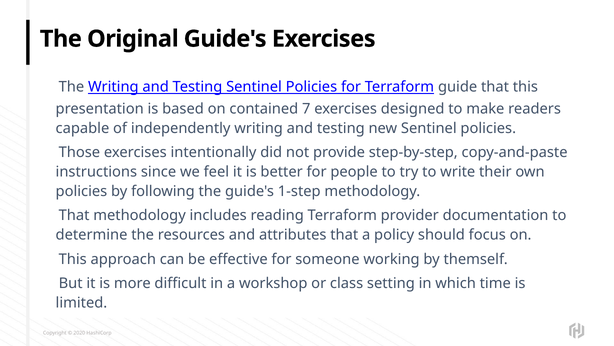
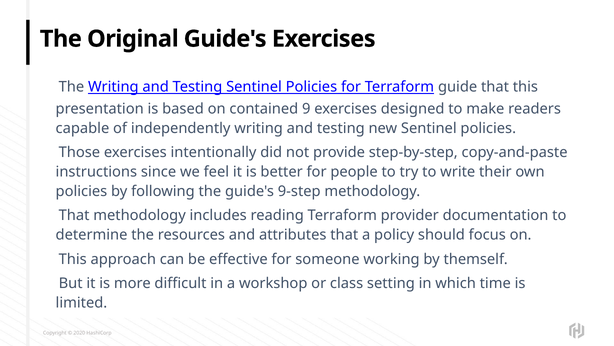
7: 7 -> 9
1-step: 1-step -> 9-step
